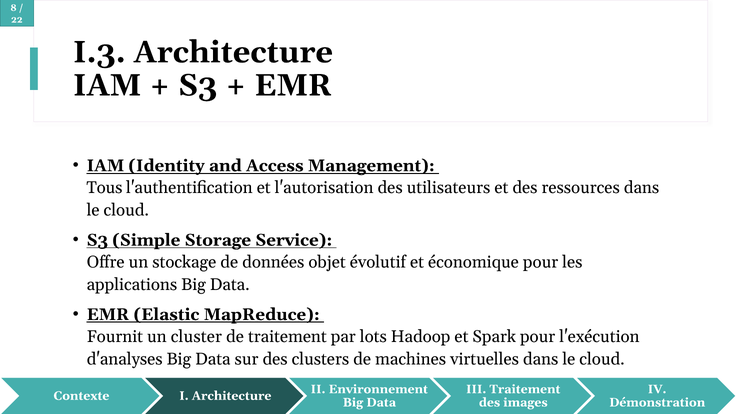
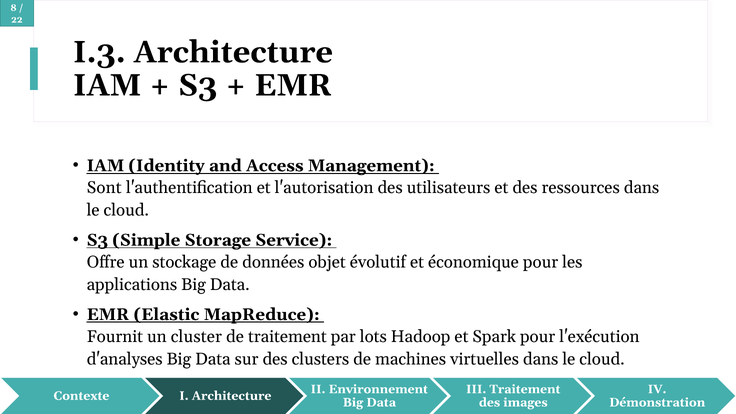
Tous: Tous -> Sont
